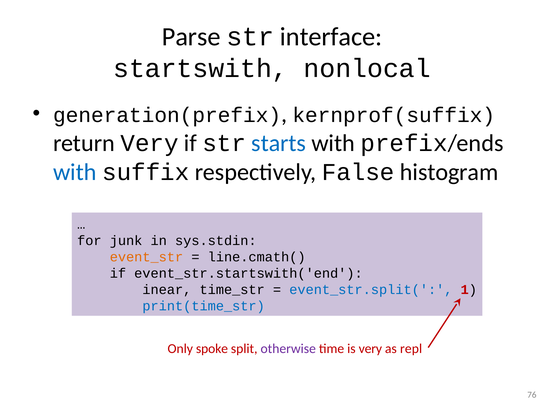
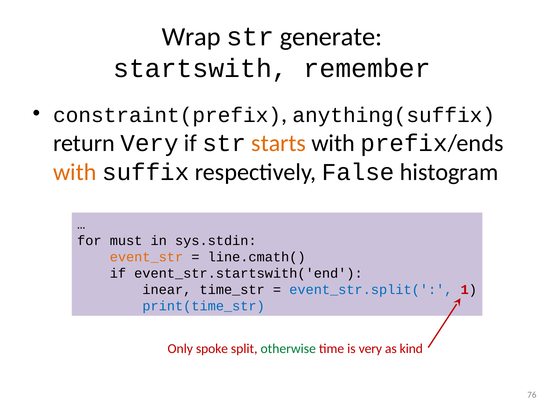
Parse: Parse -> Wrap
interface: interface -> generate
nonlocal: nonlocal -> remember
generation(prefix: generation(prefix -> constraint(prefix
kernprof(suffix: kernprof(suffix -> anything(suffix
starts colour: blue -> orange
with at (75, 172) colour: blue -> orange
junk: junk -> must
otherwise colour: purple -> green
repl: repl -> kind
